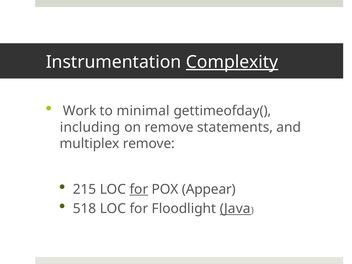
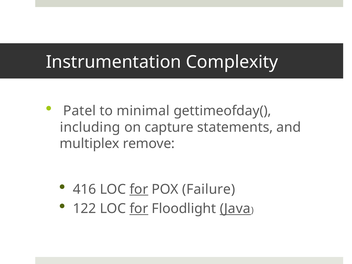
Complexity underline: present -> none
Work: Work -> Patel
on remove: remove -> capture
215: 215 -> 416
Appear: Appear -> Failure
518: 518 -> 122
for at (139, 209) underline: none -> present
